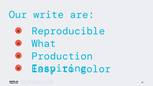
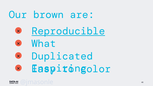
write: write -> brown
Reproducible underline: none -> present
Production: Production -> Duplicated
